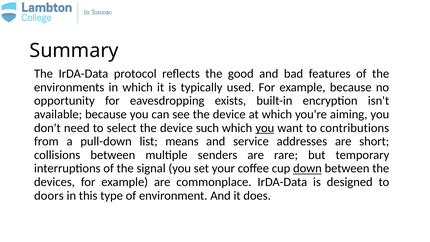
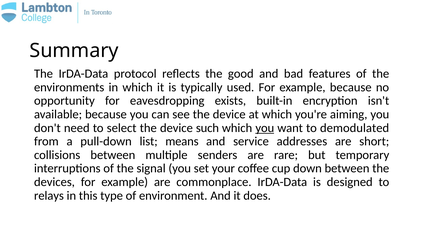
contributions: contributions -> demodulated
down underline: present -> none
doors: doors -> relays
